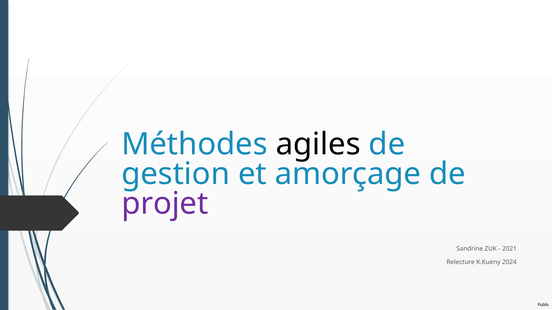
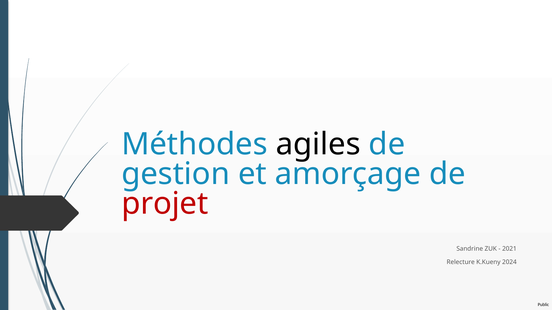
projet colour: purple -> red
